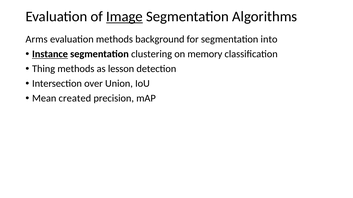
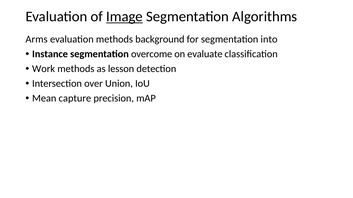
Instance underline: present -> none
clustering: clustering -> overcome
memory: memory -> evaluate
Thing: Thing -> Work
created: created -> capture
